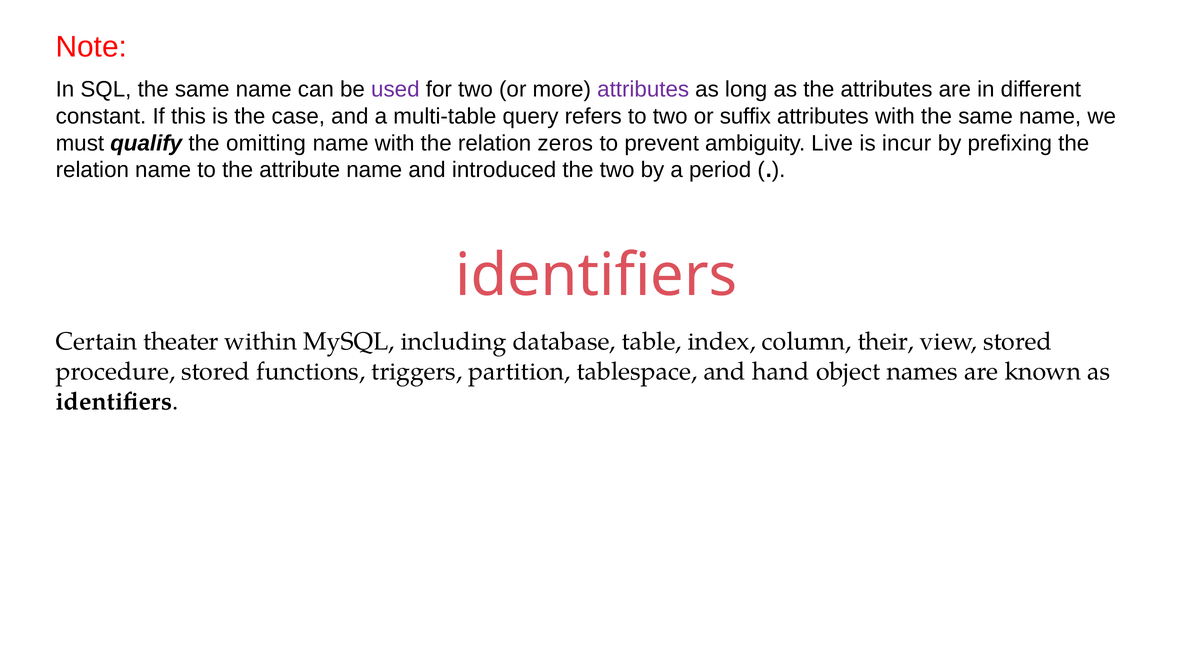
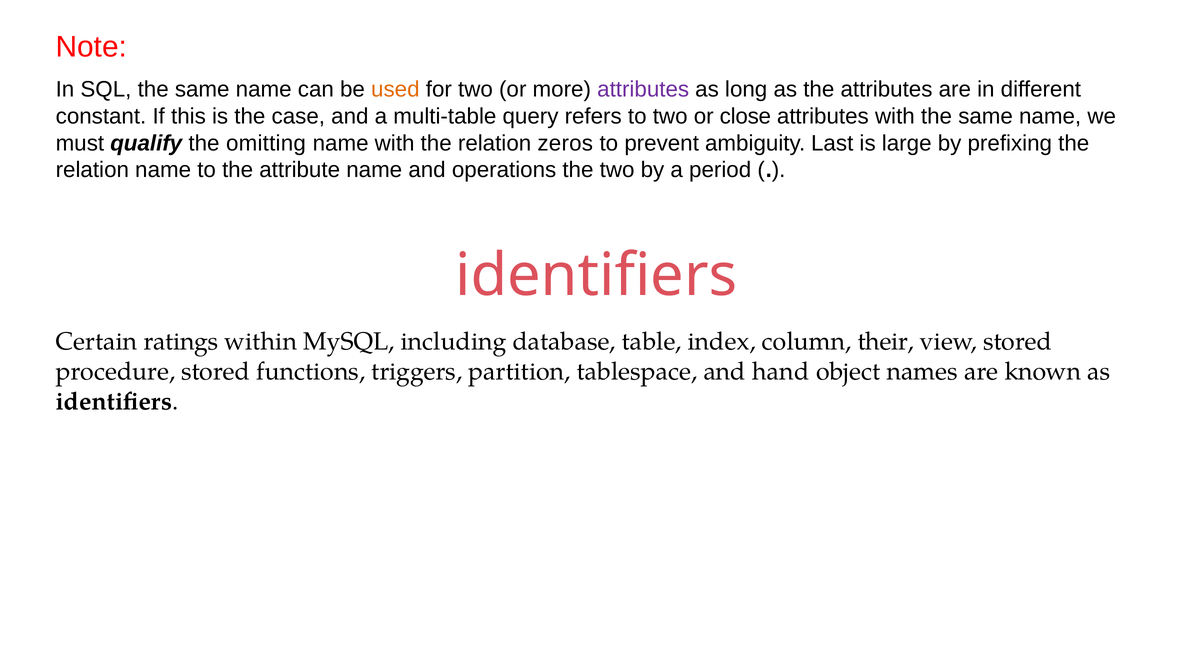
used colour: purple -> orange
suffix: suffix -> close
Live: Live -> Last
incur: incur -> large
introduced: introduced -> operations
theater: theater -> ratings
